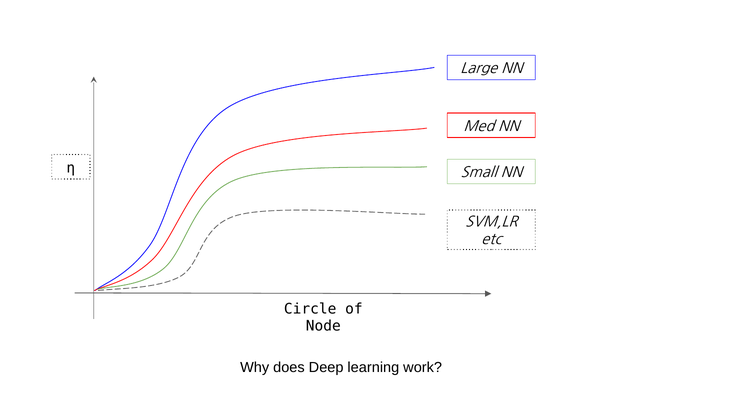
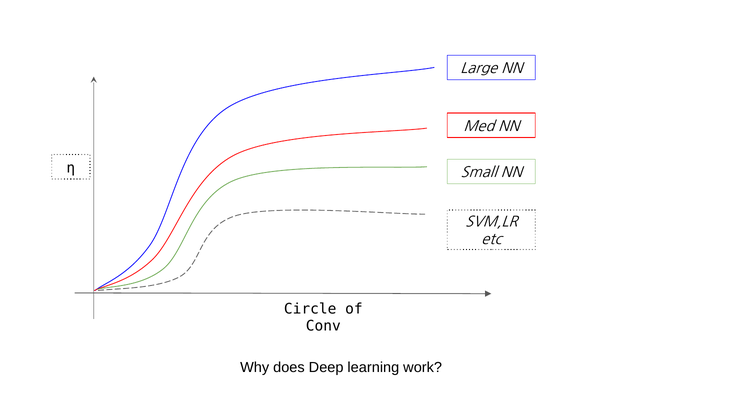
Node: Node -> Conv
